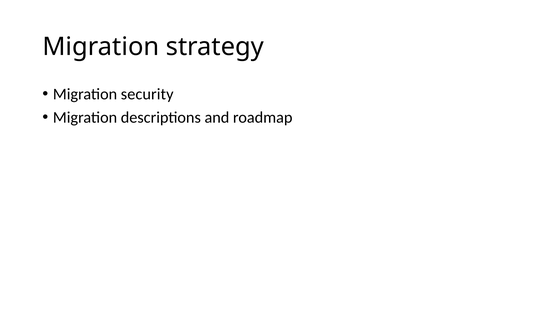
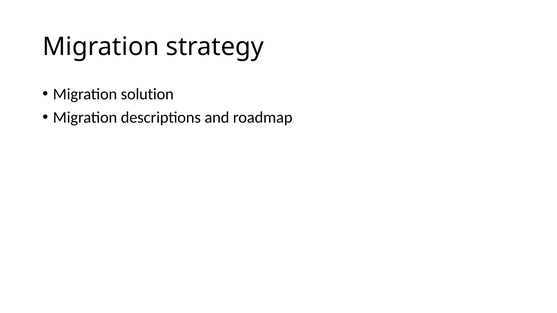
security: security -> solution
